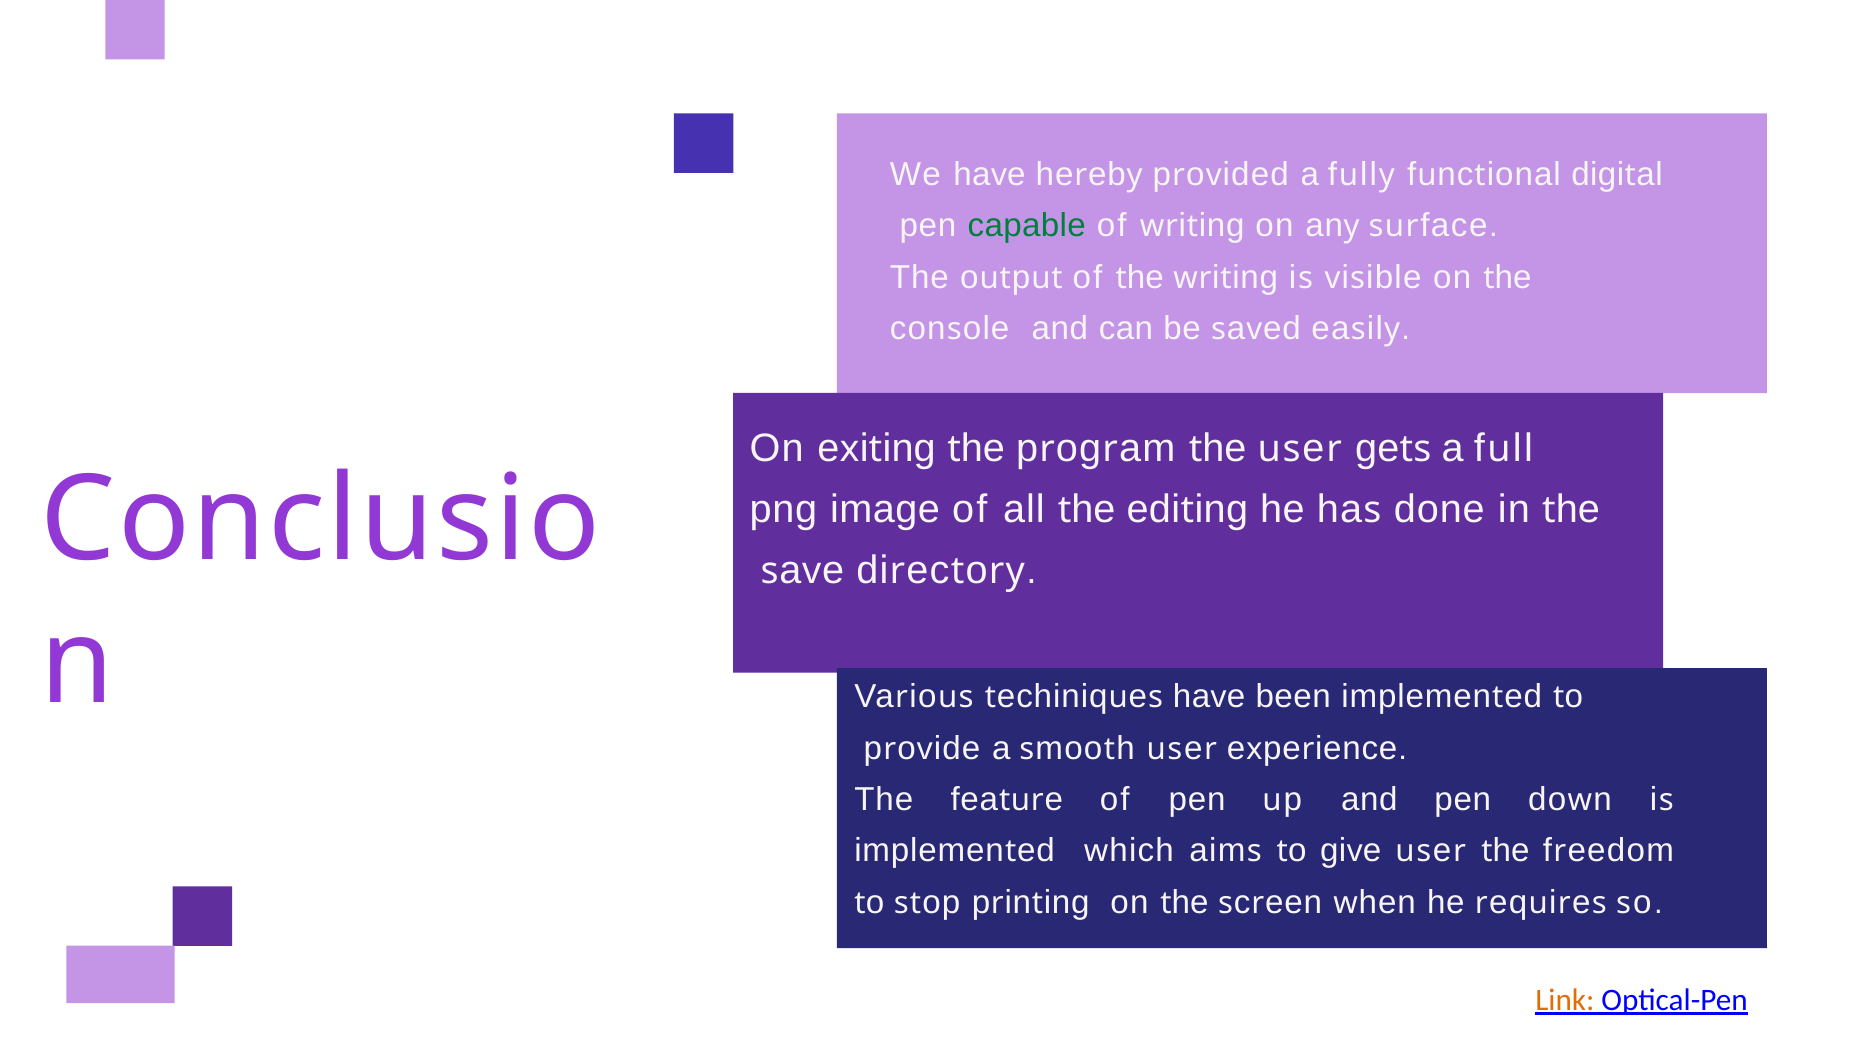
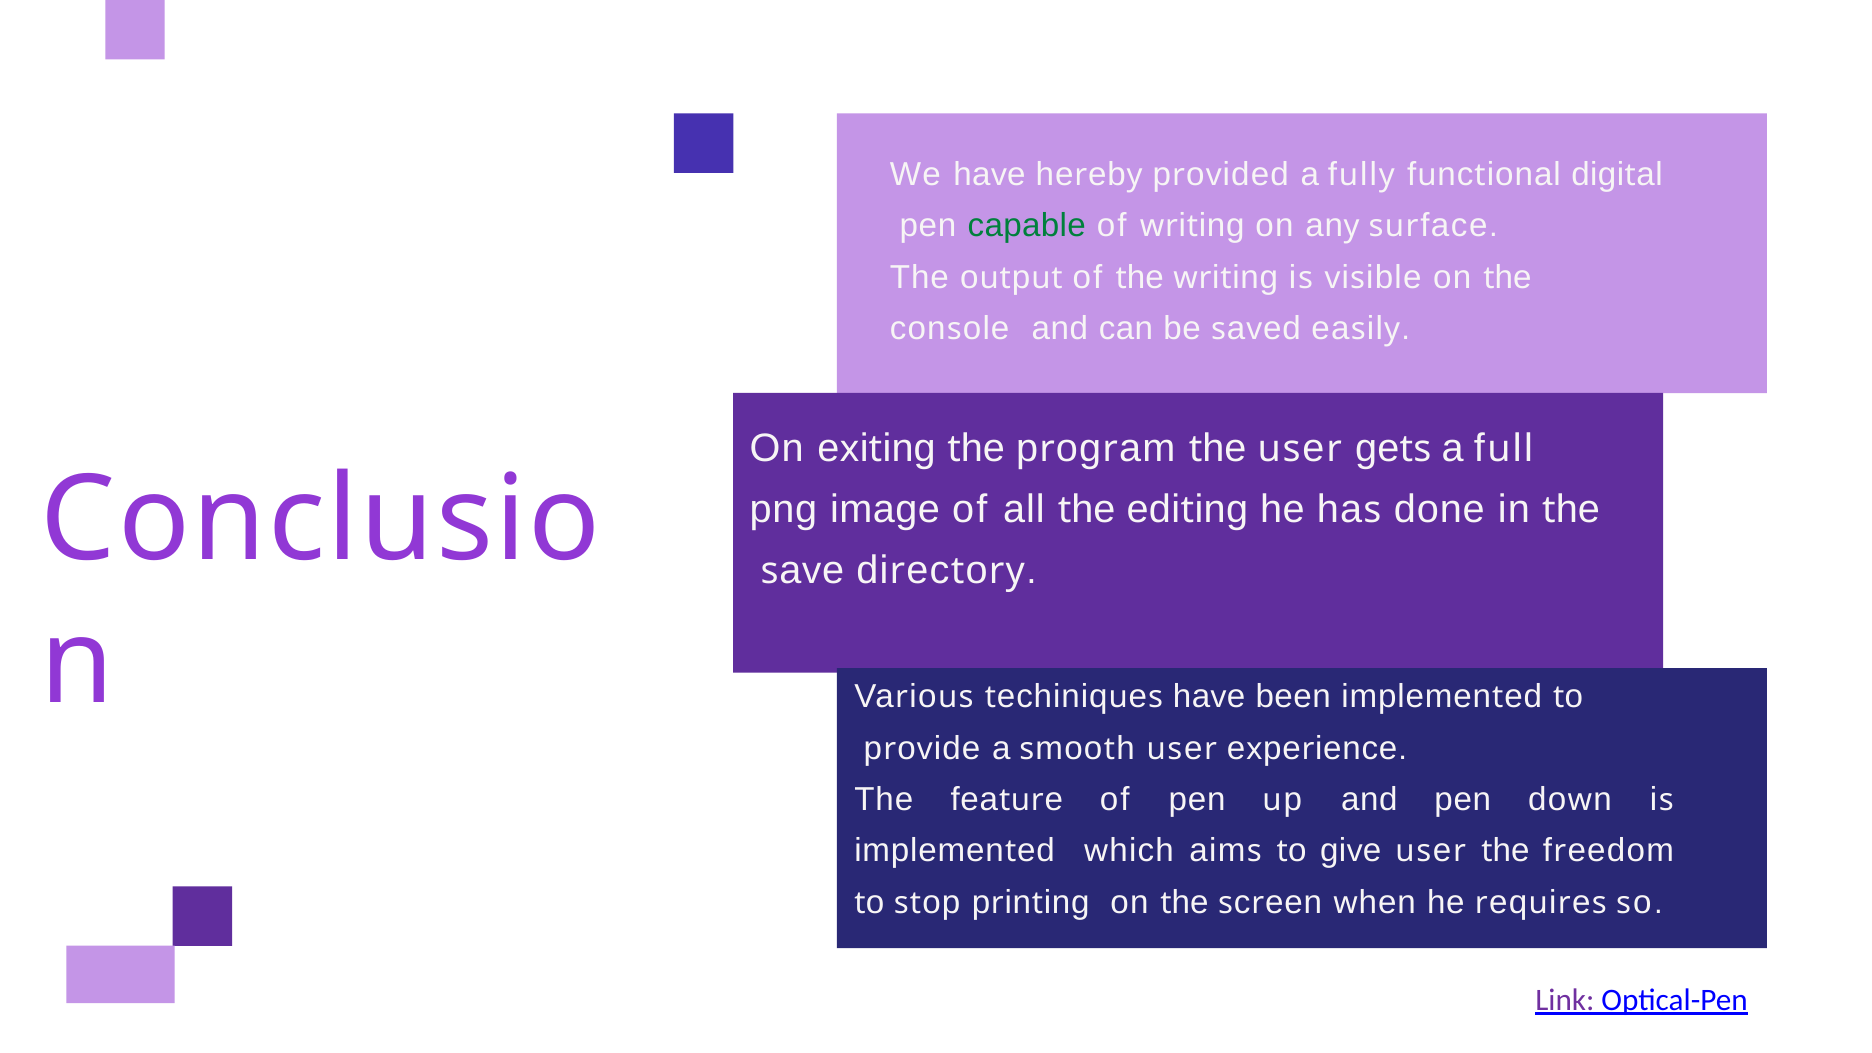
Link colour: orange -> purple
